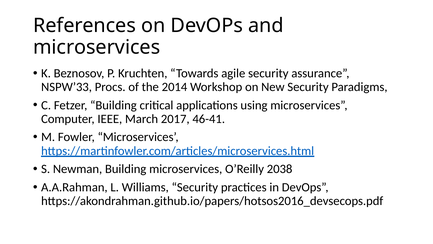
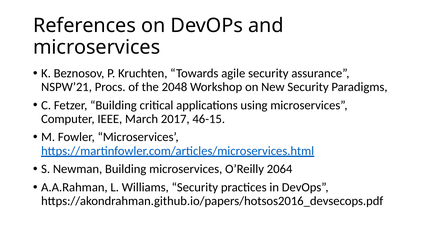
NSPW’33: NSPW’33 -> NSPW’21
2014: 2014 -> 2048
46-41: 46-41 -> 46-15
2038: 2038 -> 2064
